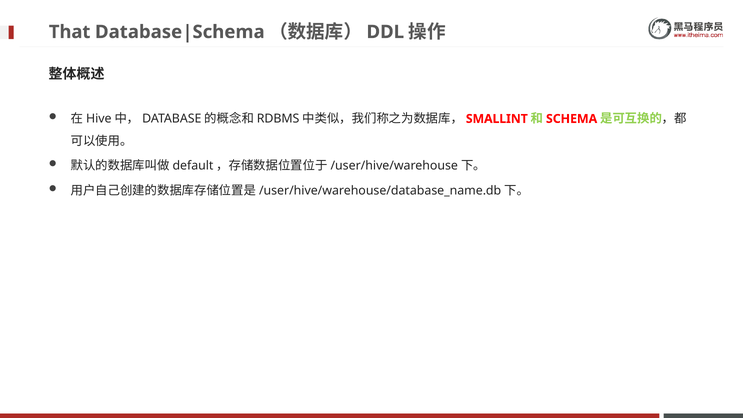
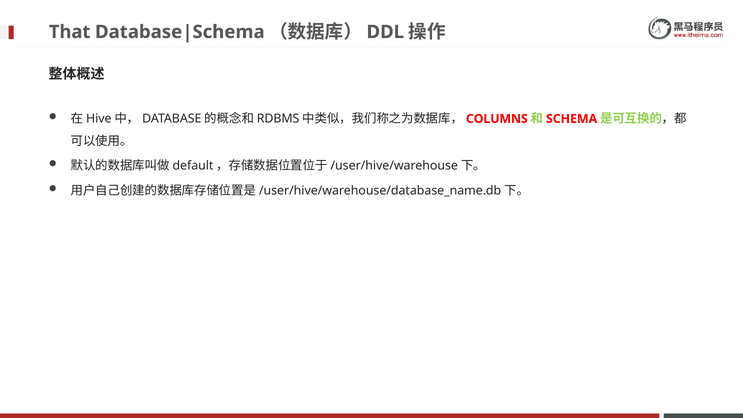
SMALLINT: SMALLINT -> COLUMNS
